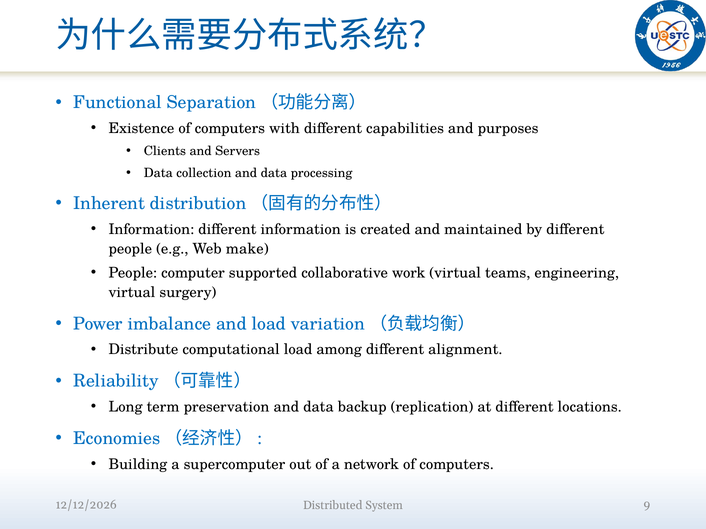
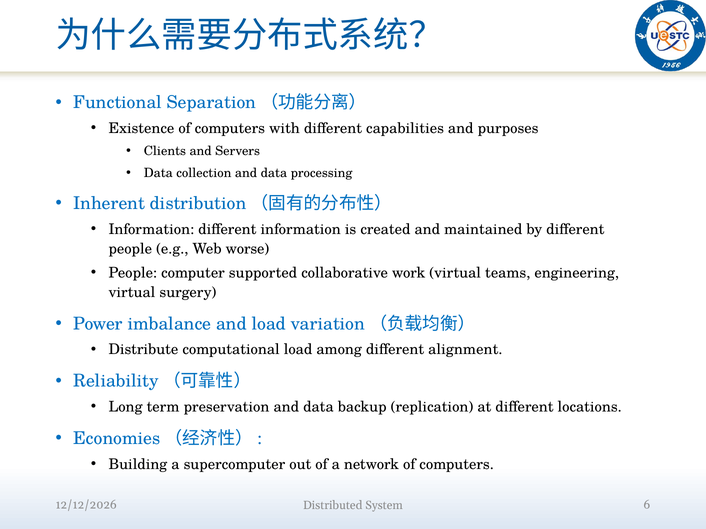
make: make -> worse
9: 9 -> 6
